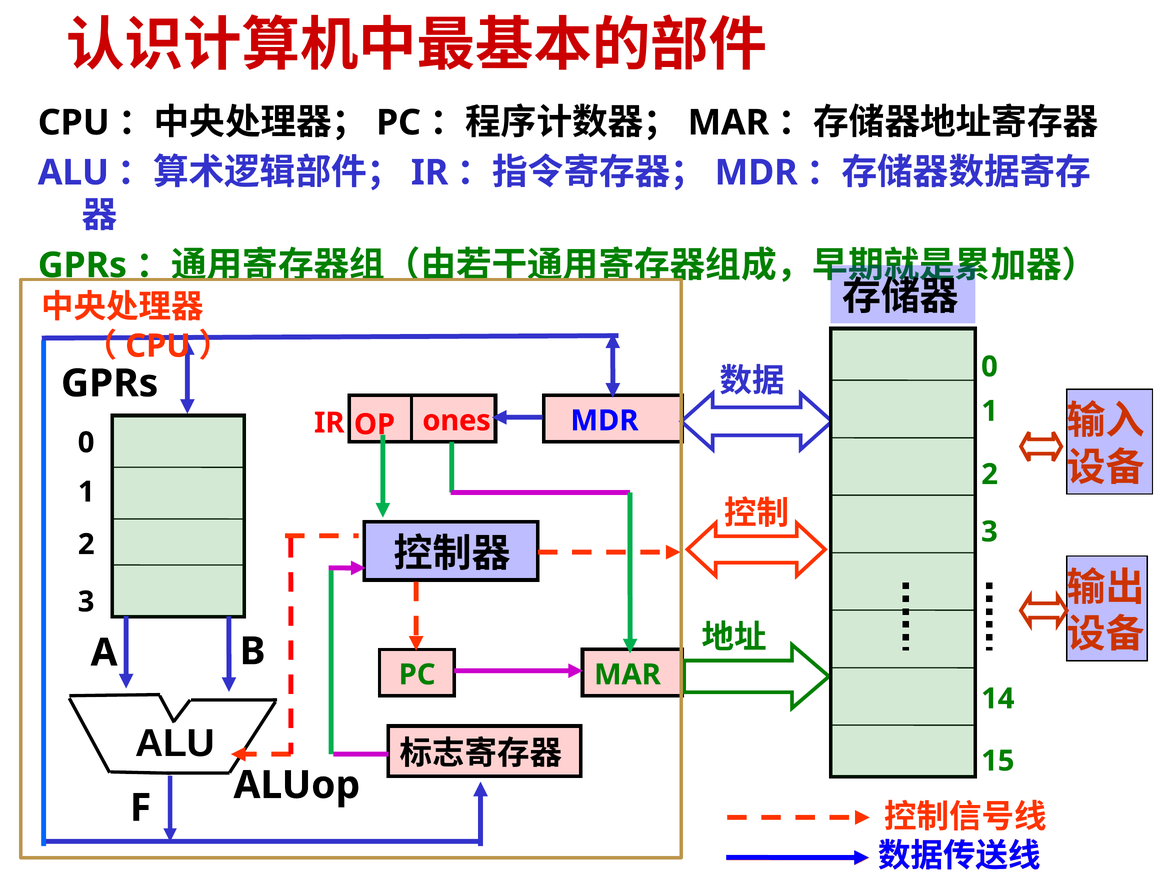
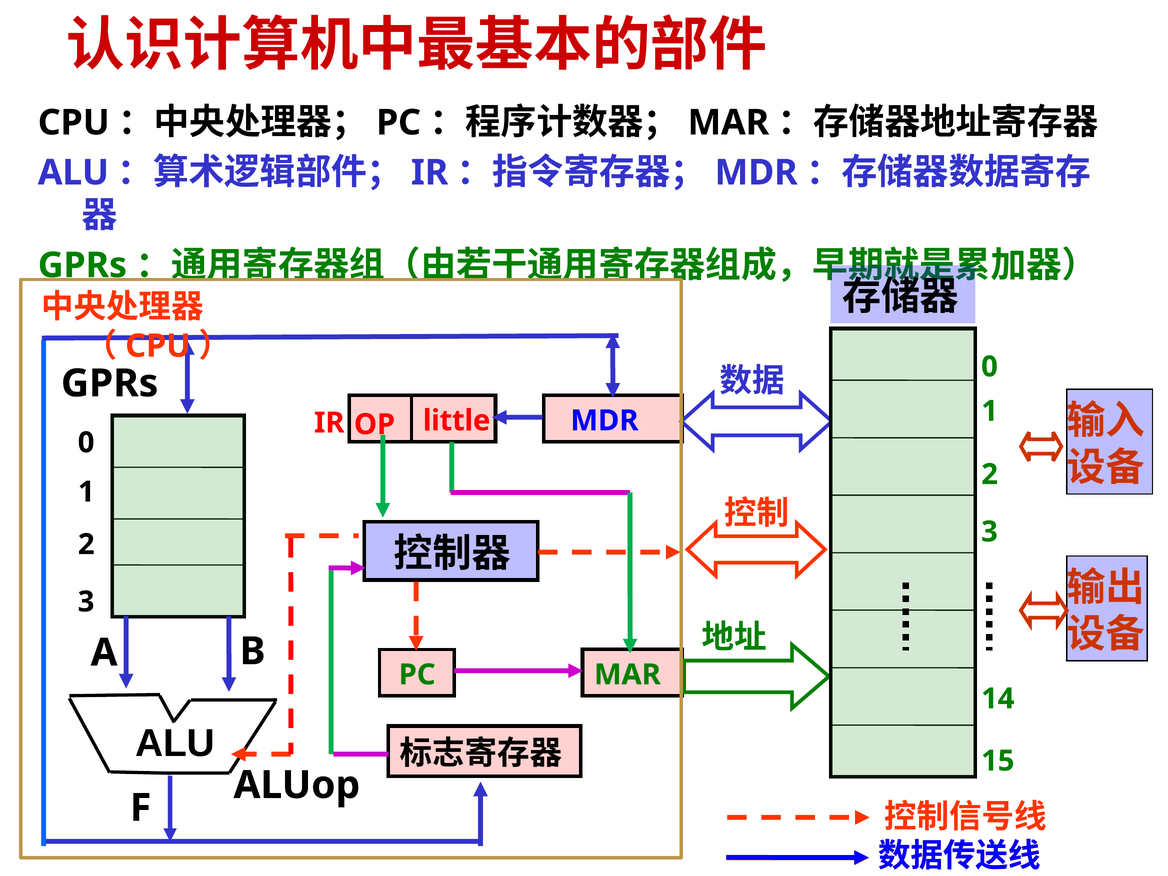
ones: ones -> little
